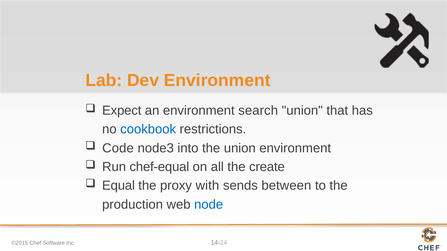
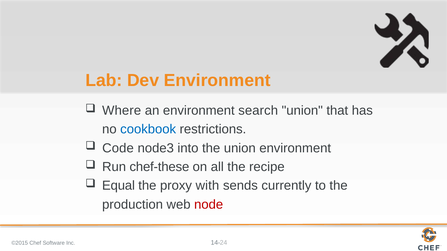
Expect: Expect -> Where
chef-equal: chef-equal -> chef-these
create: create -> recipe
between: between -> currently
node colour: blue -> red
